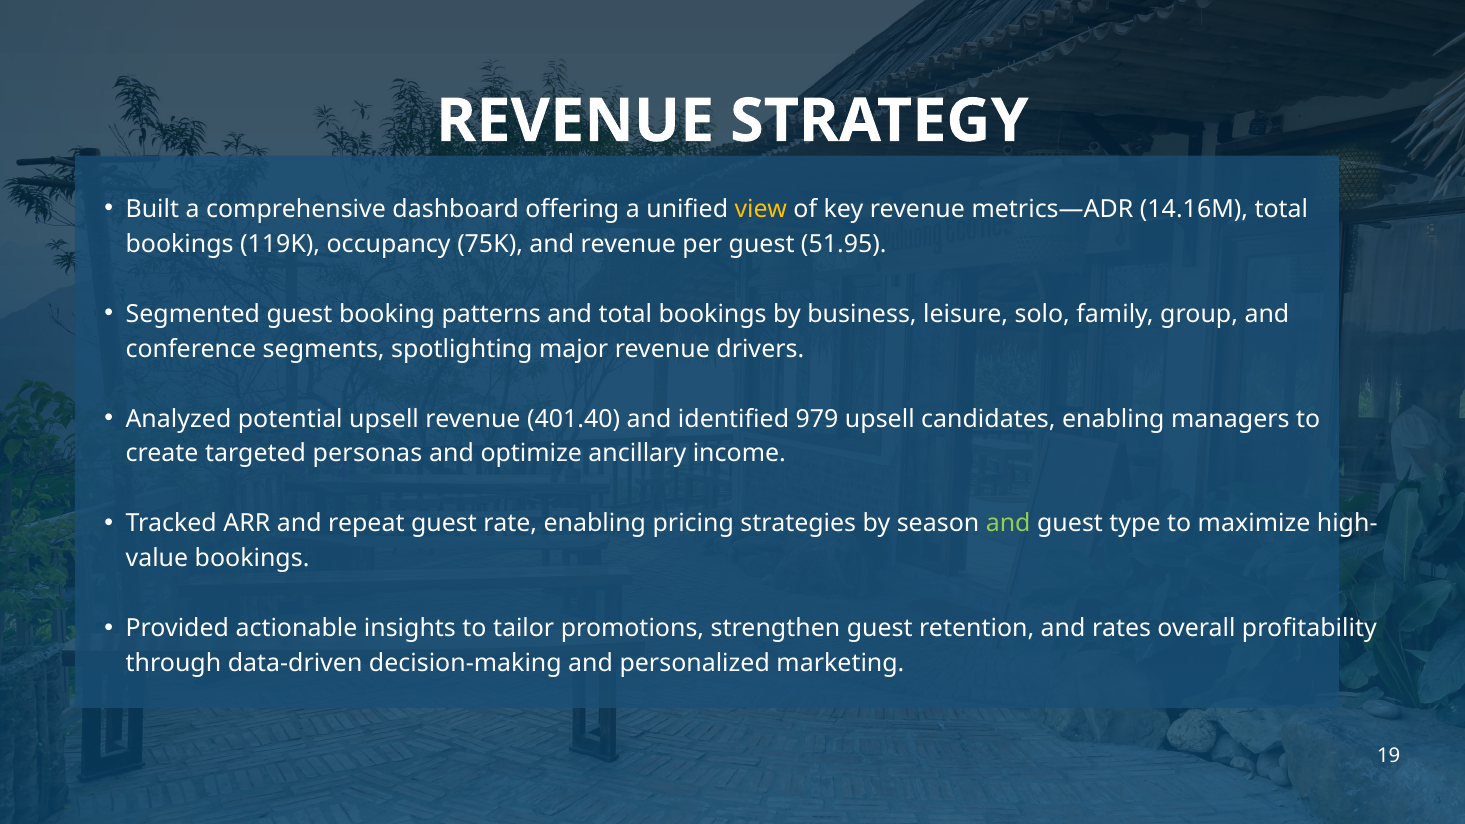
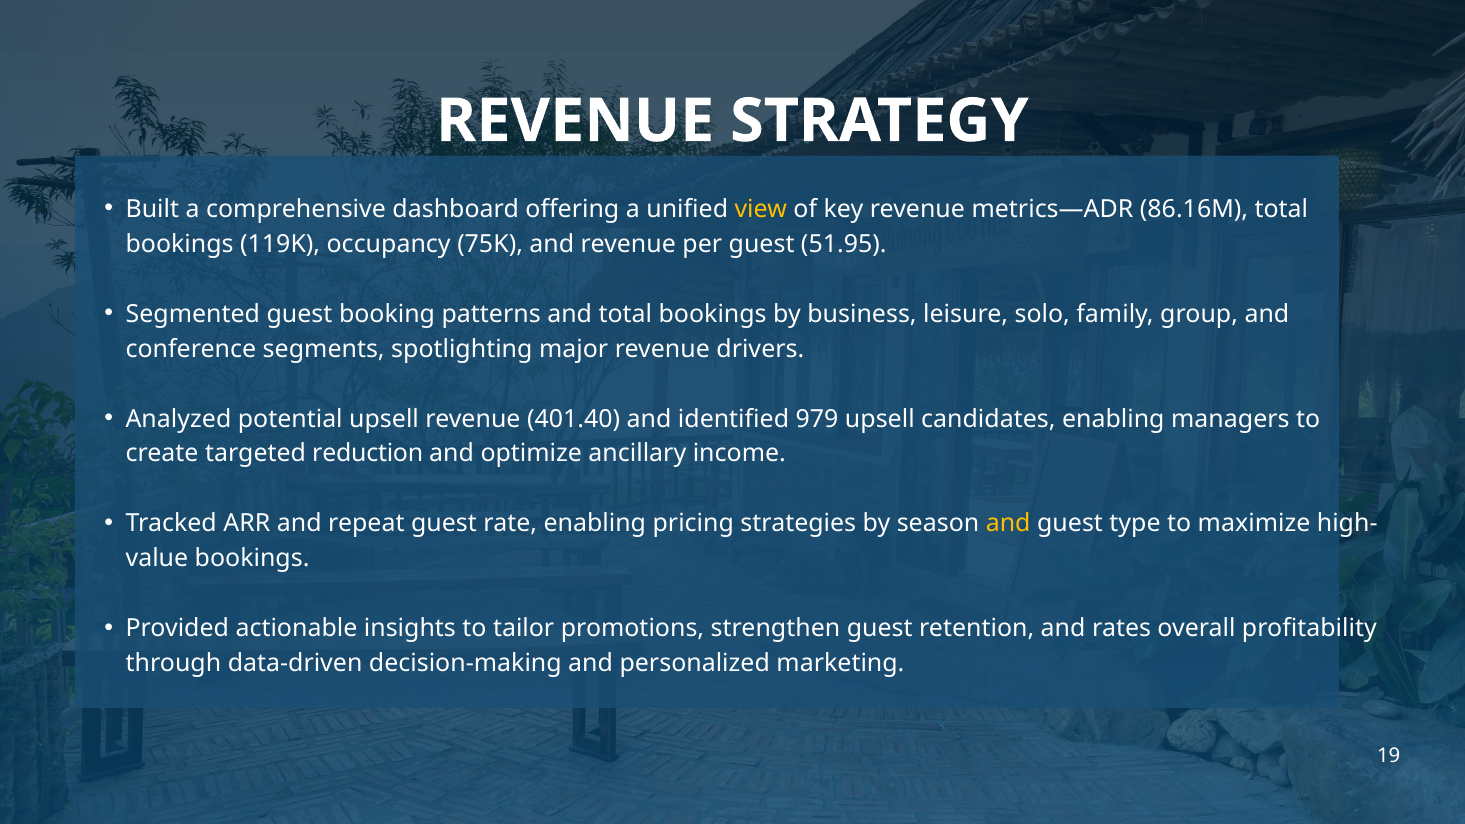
14.16M: 14.16M -> 86.16M
personas: personas -> reduction
and at (1008, 524) colour: light green -> yellow
